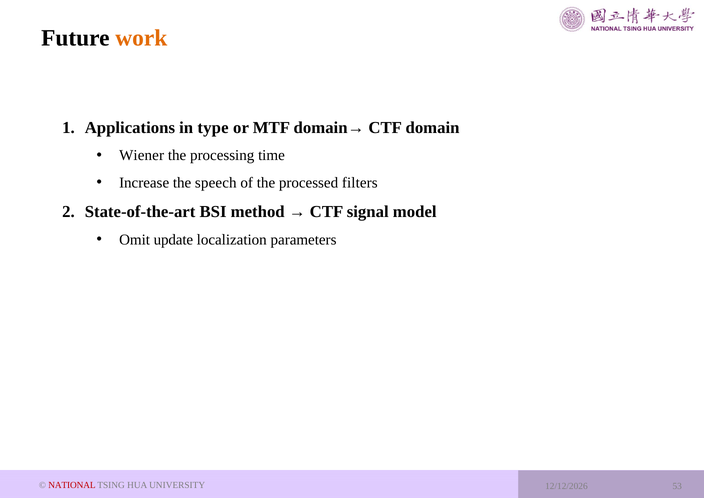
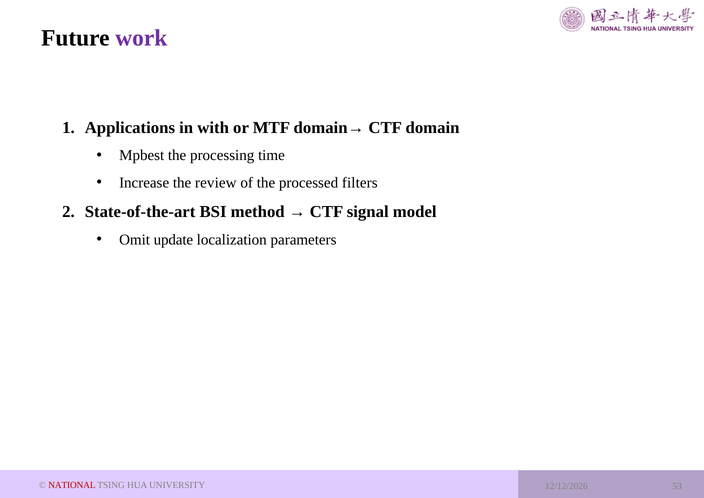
work colour: orange -> purple
type: type -> with
Wiener: Wiener -> Mpbest
speech: speech -> review
